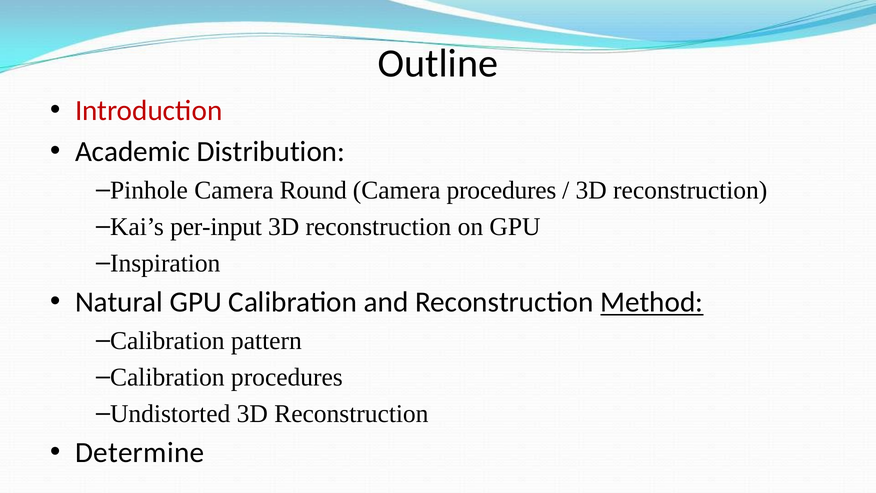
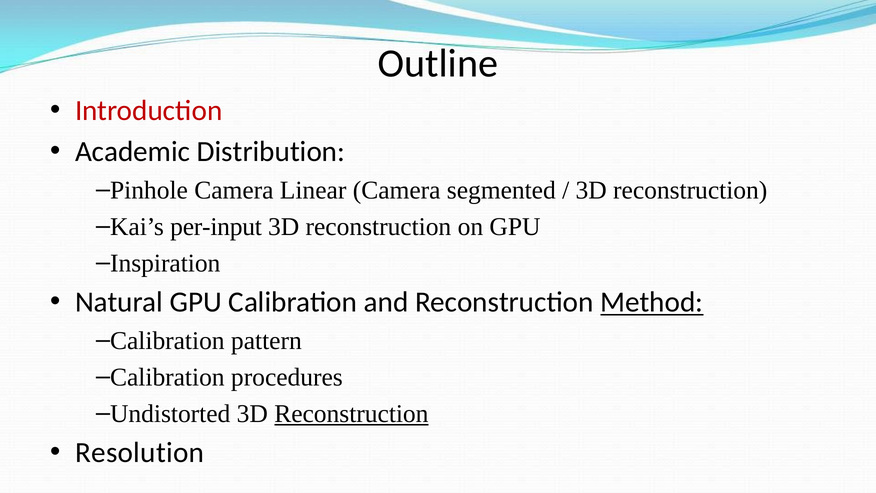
Round: Round -> Linear
Camera procedures: procedures -> segmented
Reconstruction at (351, 413) underline: none -> present
Determine: Determine -> Resolution
